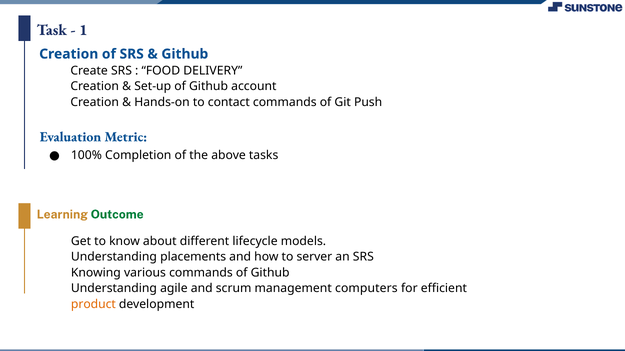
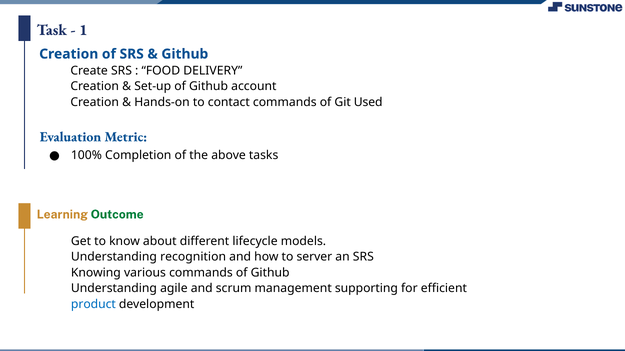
Push: Push -> Used
placements: placements -> recognition
computers: computers -> supporting
product colour: orange -> blue
